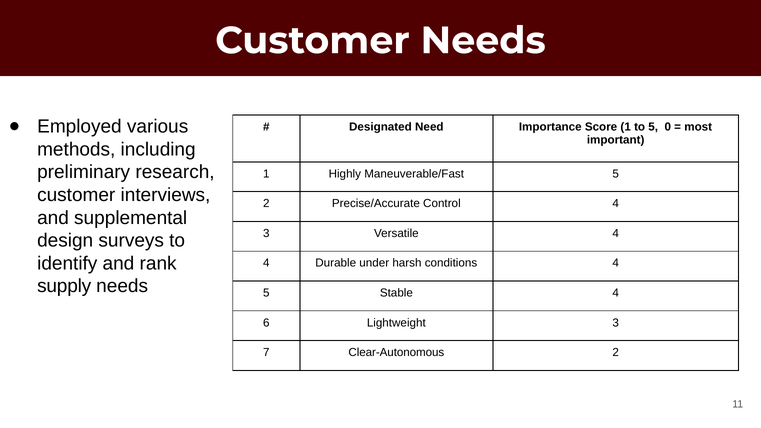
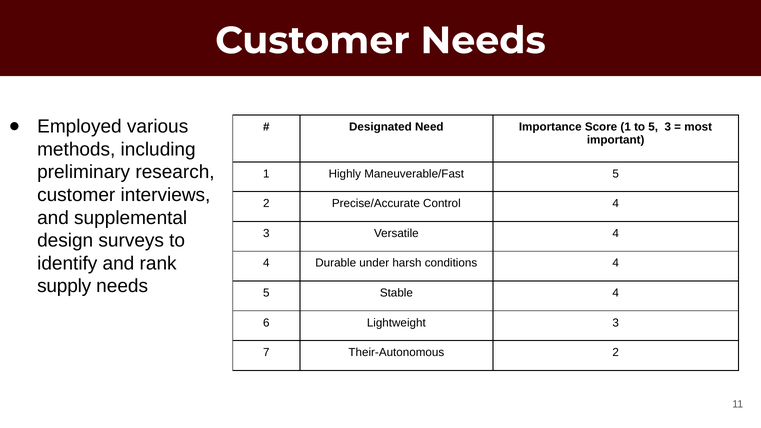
5 0: 0 -> 3
Clear-Autonomous: Clear-Autonomous -> Their-Autonomous
